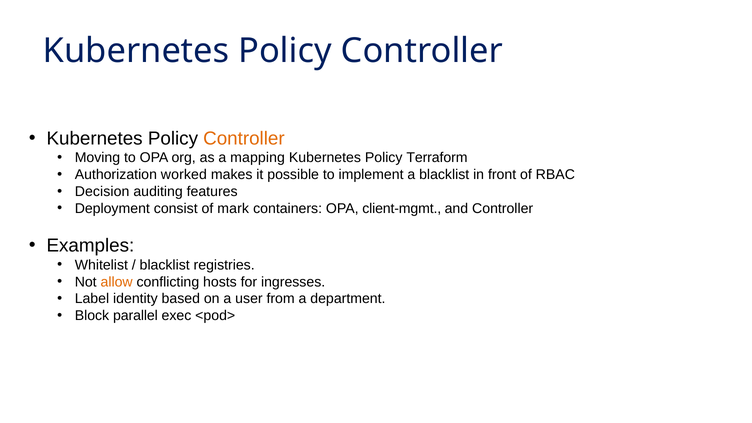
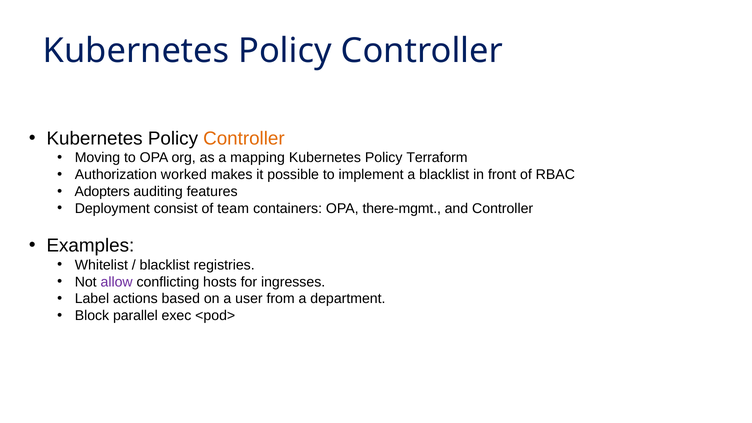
Decision: Decision -> Adopters
mark: mark -> team
client-mgmt: client-mgmt -> there-mgmt
allow colour: orange -> purple
identity: identity -> actions
